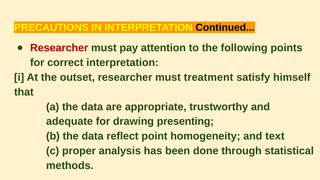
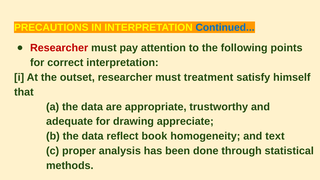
Continued colour: black -> blue
presenting: presenting -> appreciate
point: point -> book
